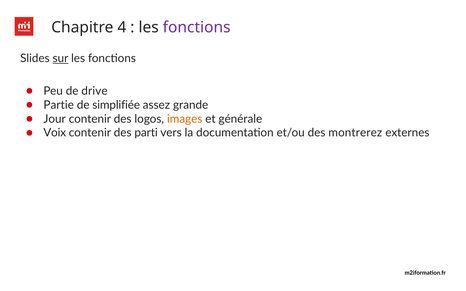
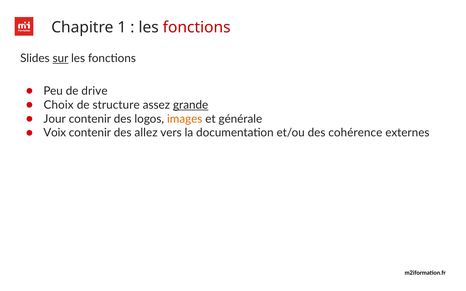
4: 4 -> 1
fonctions at (197, 27) colour: purple -> red
Partie: Partie -> Choix
simplifiée: simplifiée -> structure
grande underline: none -> present
parti: parti -> allez
montrerez: montrerez -> cohérence
